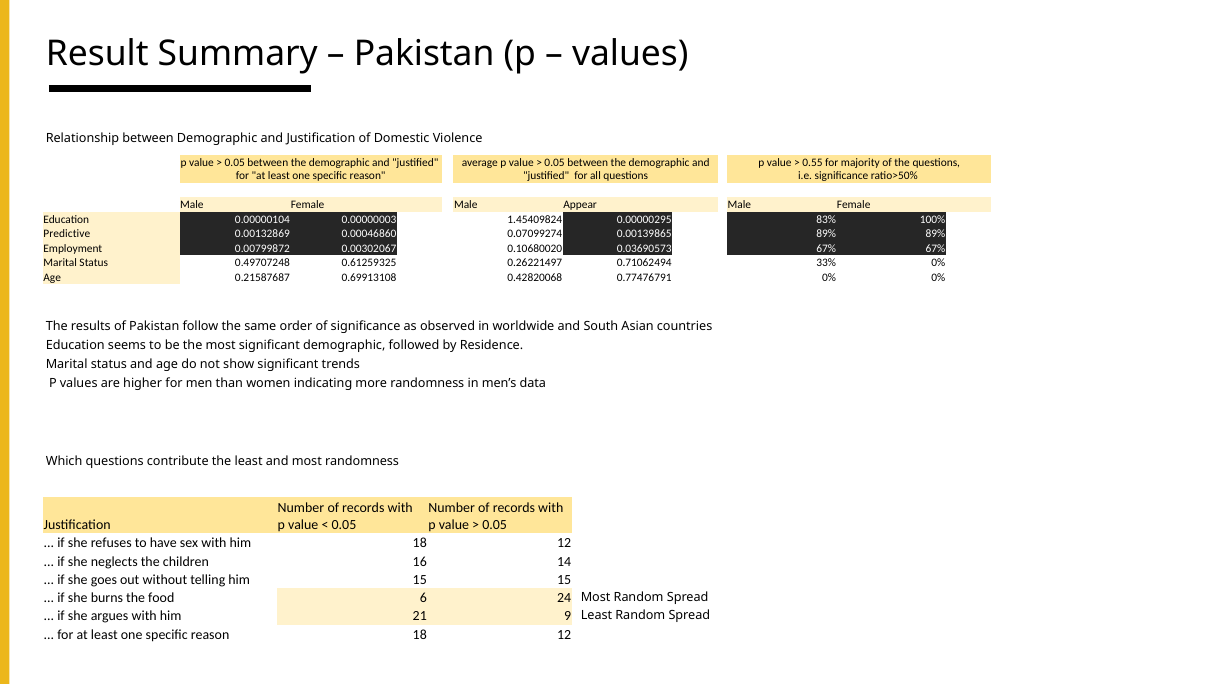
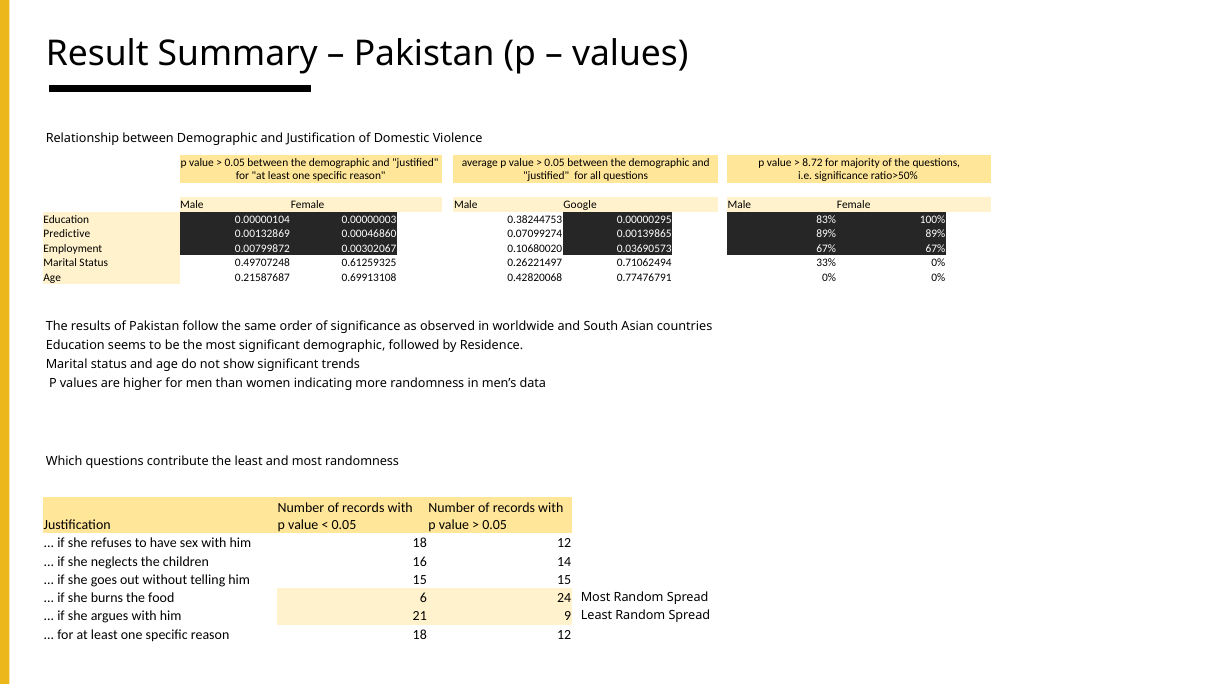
0.55: 0.55 -> 8.72
Appear: Appear -> Google
1.45409824: 1.45409824 -> 0.38244753
